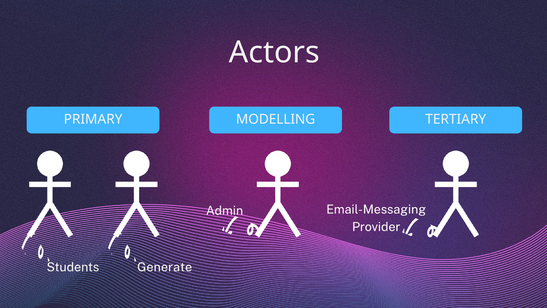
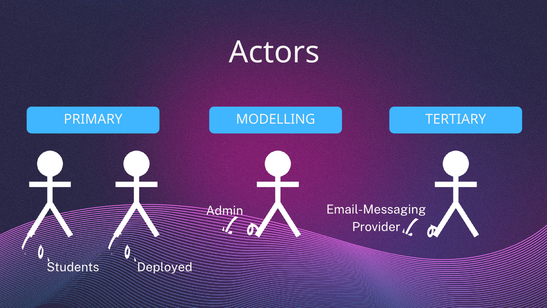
Generate: Generate -> Deployed
